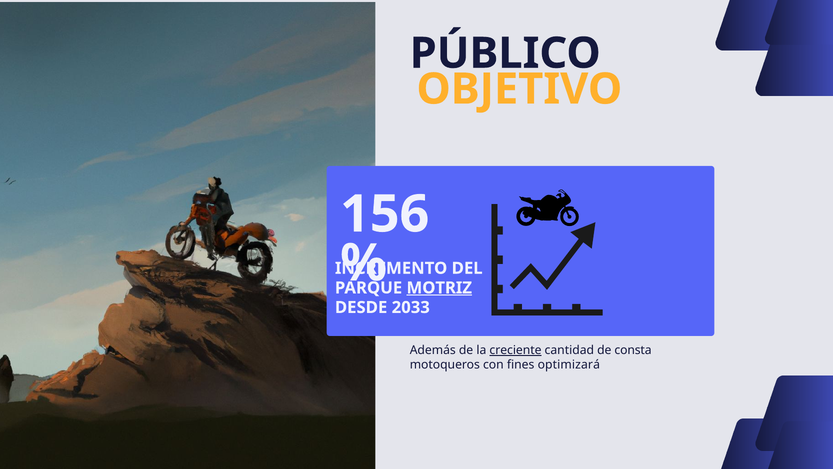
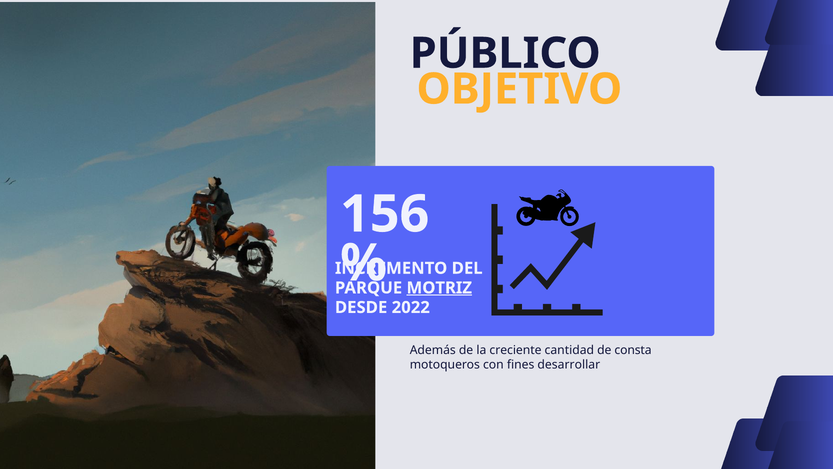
2033: 2033 -> 2022
creciente underline: present -> none
optimizará: optimizará -> desarrollar
